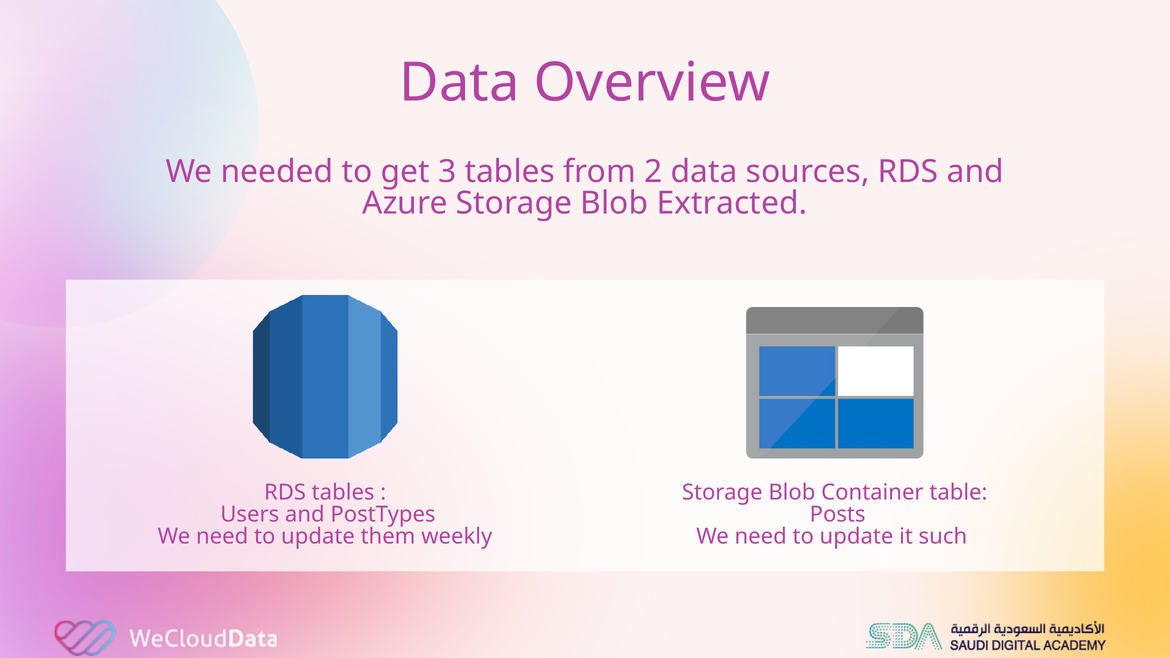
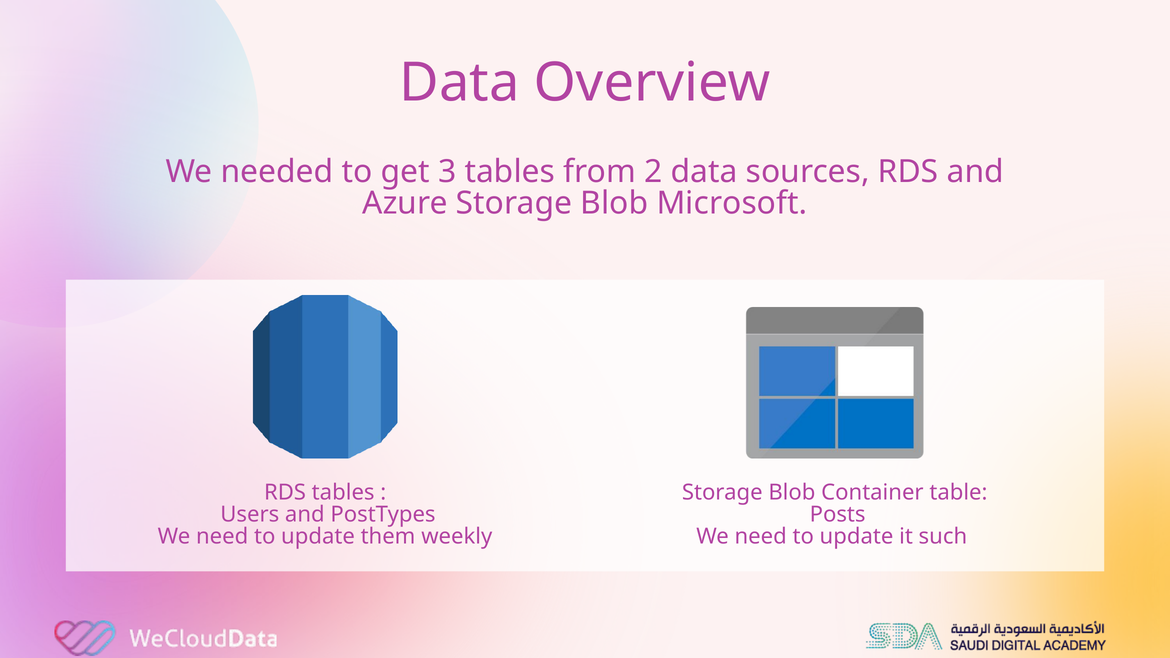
Extracted: Extracted -> Microsoft
